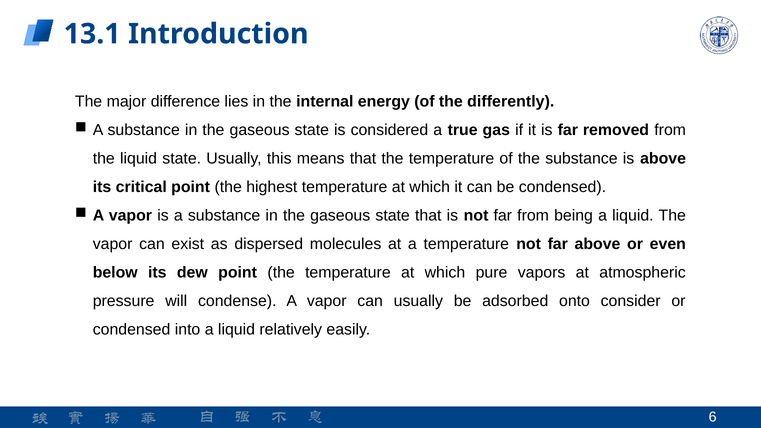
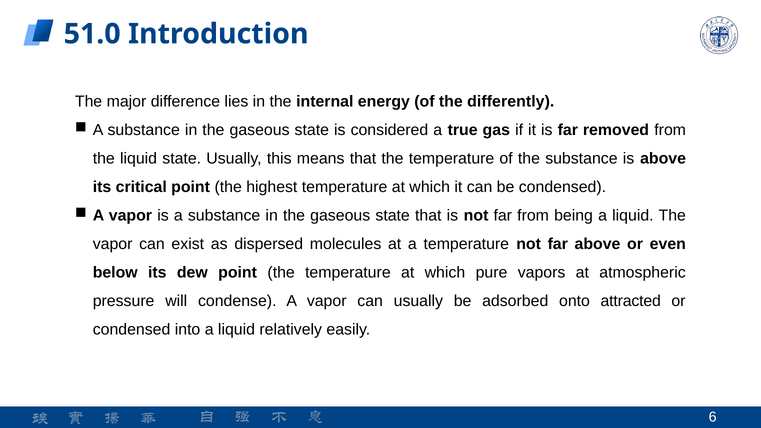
13.1: 13.1 -> 51.0
consider: consider -> attracted
